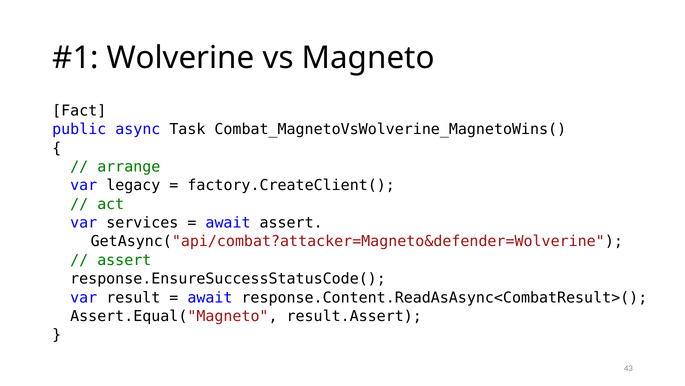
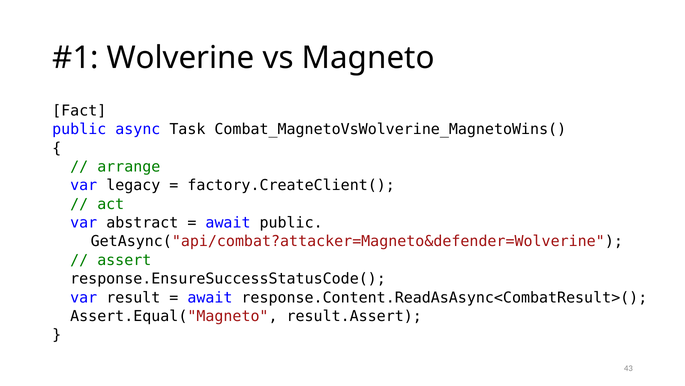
services: services -> abstract
await assert: assert -> public
